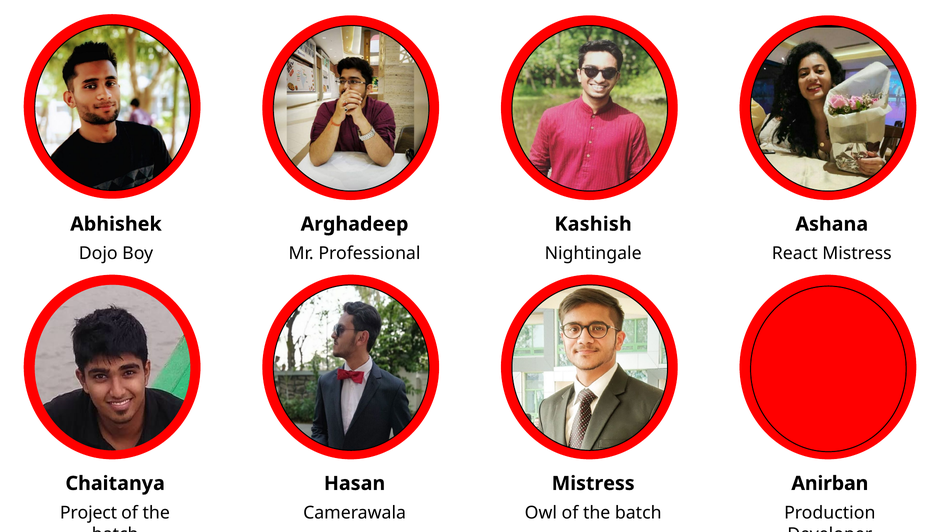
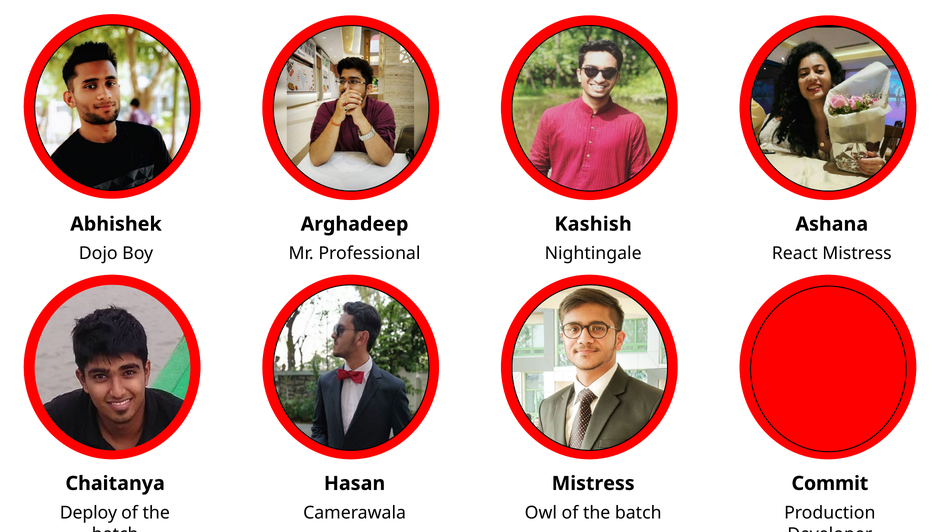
Anirban: Anirban -> Commit
Project: Project -> Deploy
